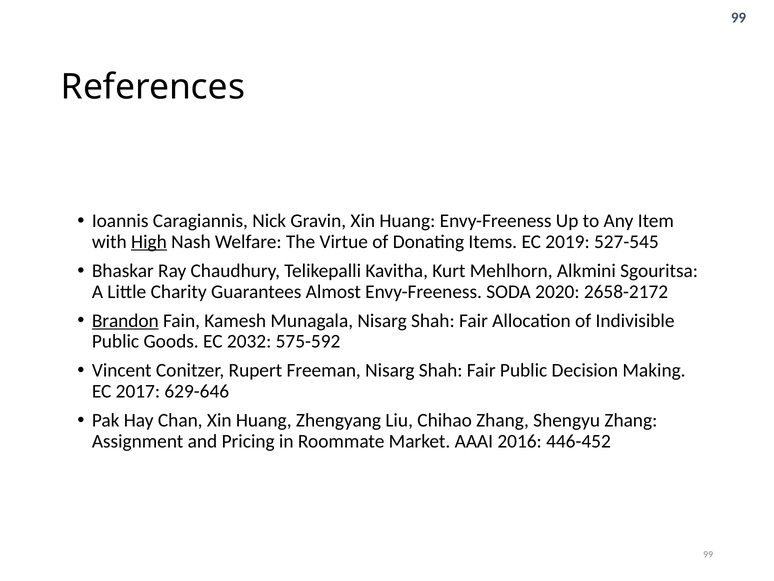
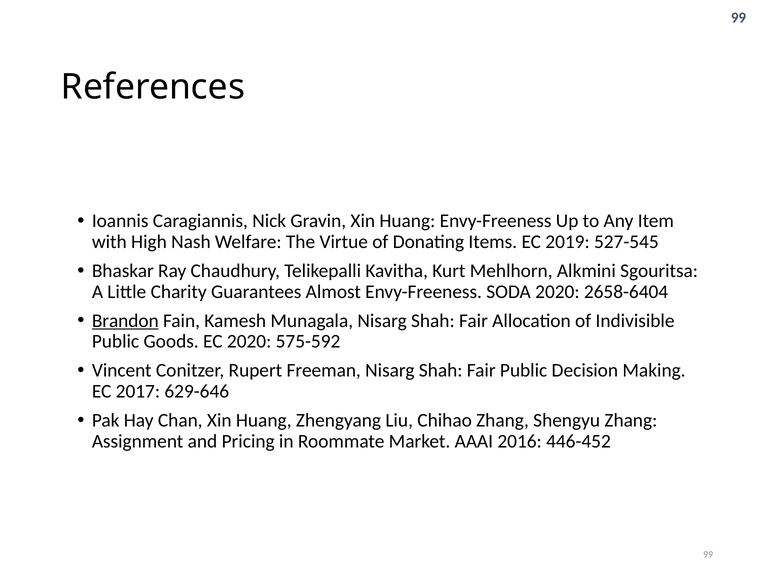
High underline: present -> none
2658-2172: 2658-2172 -> 2658-6404
EC 2032: 2032 -> 2020
